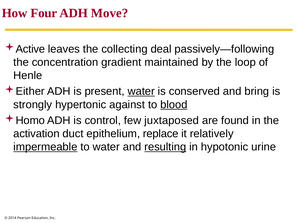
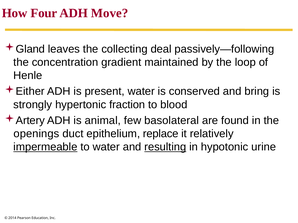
Active: Active -> Gland
water at (141, 92) underline: present -> none
against: against -> fraction
blood underline: present -> none
Homo: Homo -> Artery
control: control -> animal
juxtaposed: juxtaposed -> basolateral
activation: activation -> openings
